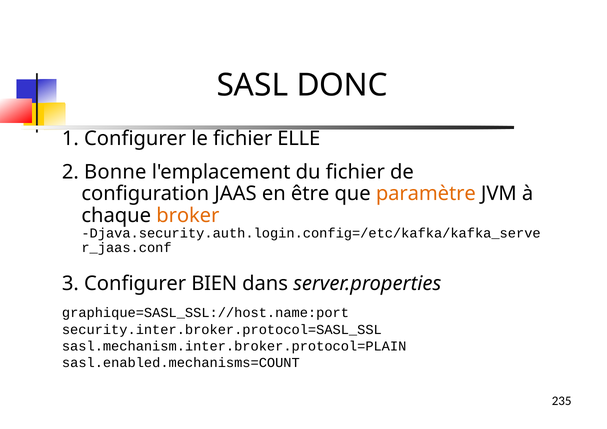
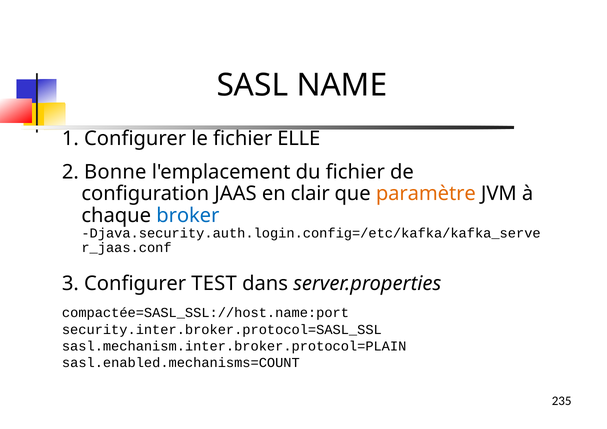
DONC: DONC -> NAME
être: être -> clair
broker colour: orange -> blue
BIEN: BIEN -> TEST
graphique=SASL_SSL://host.name:port: graphique=SASL_SSL://host.name:port -> compactée=SASL_SSL://host.name:port
